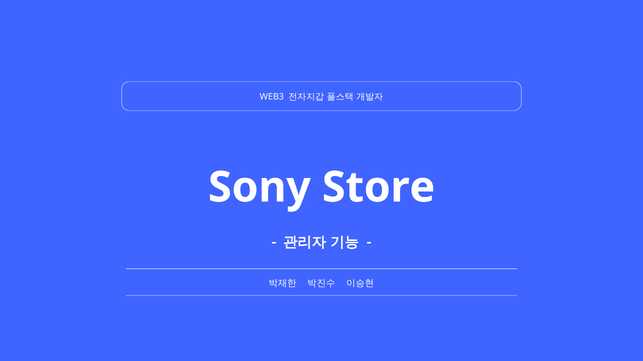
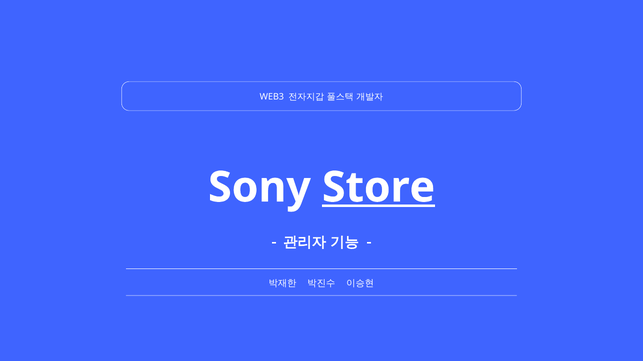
Store underline: none -> present
